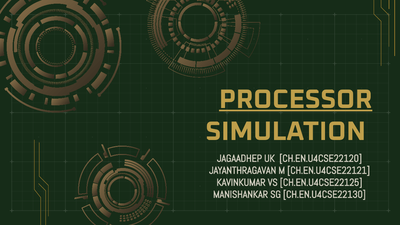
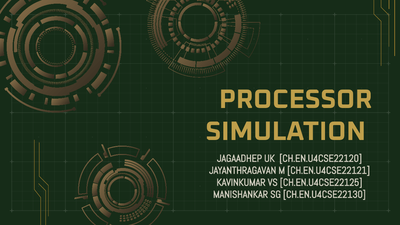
PROCESSOR underline: present -> none
